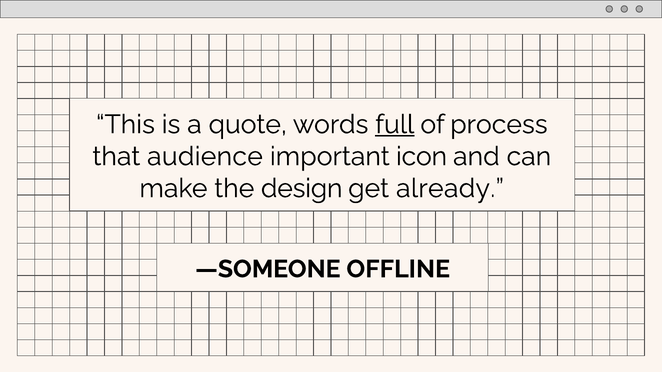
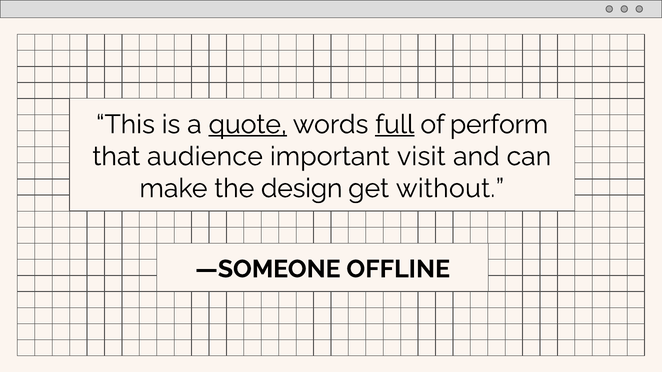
quote underline: none -> present
process: process -> perform
icon: icon -> visit
already: already -> without
